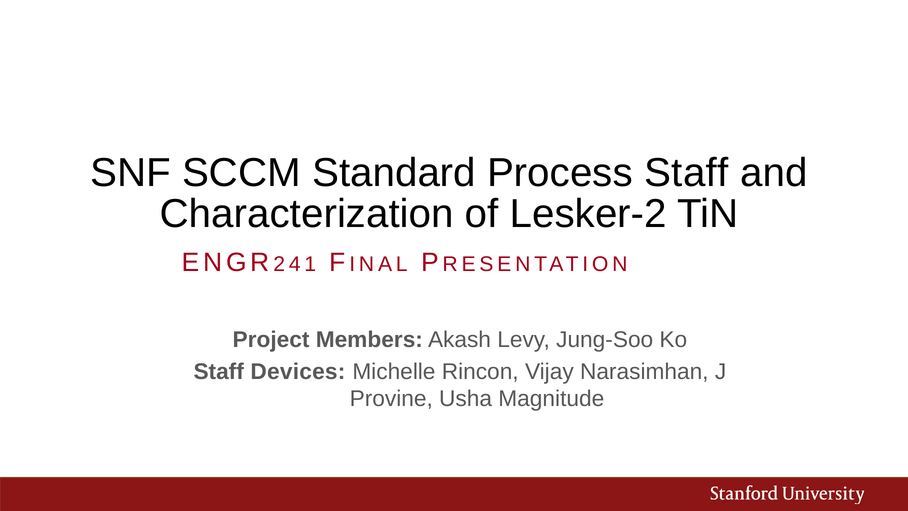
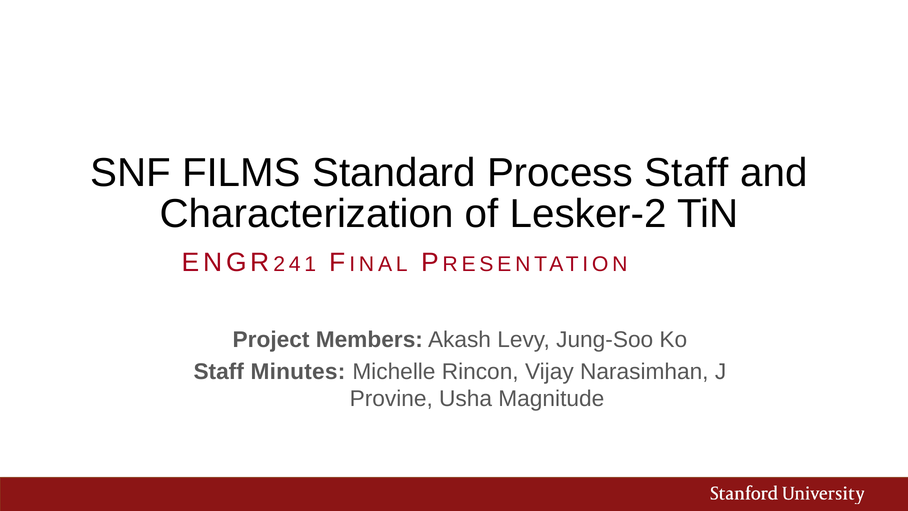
SCCM: SCCM -> FILMS
Devices: Devices -> Minutes
